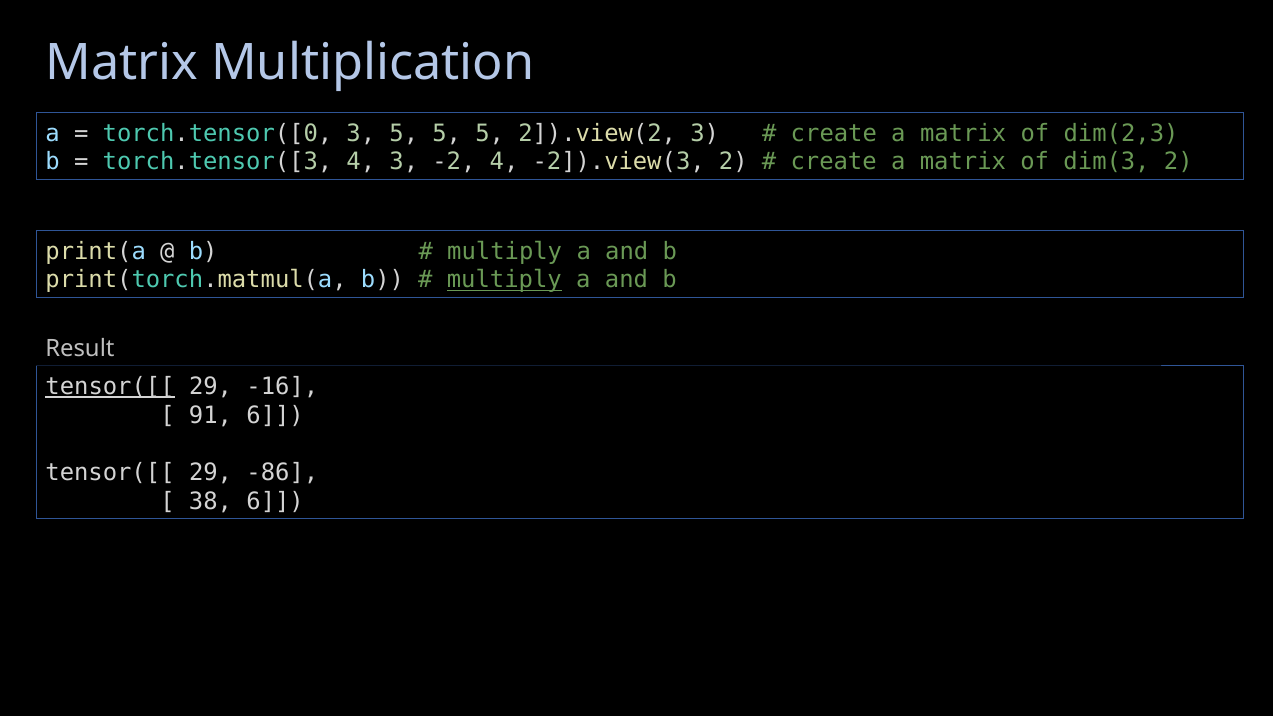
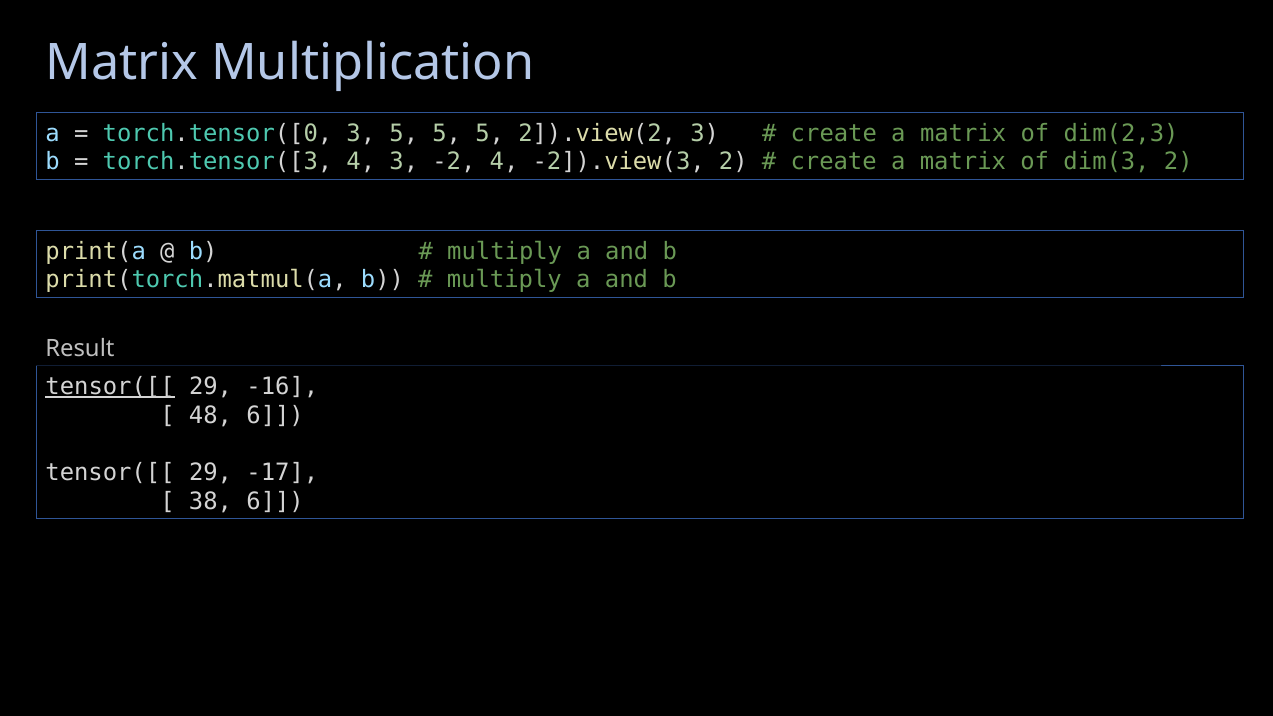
multiply at (504, 280) underline: present -> none
91: 91 -> 48
-86: -86 -> -17
